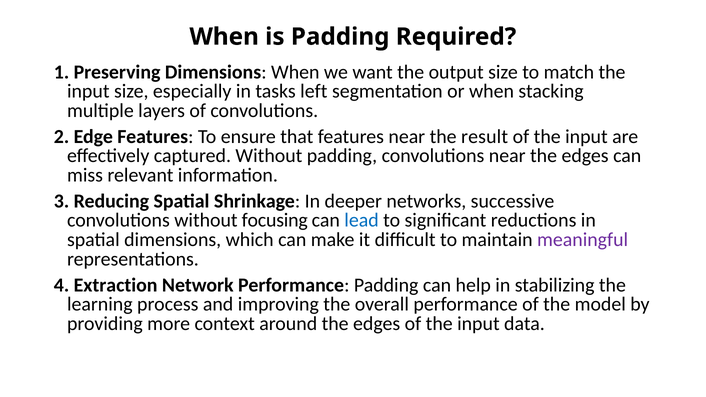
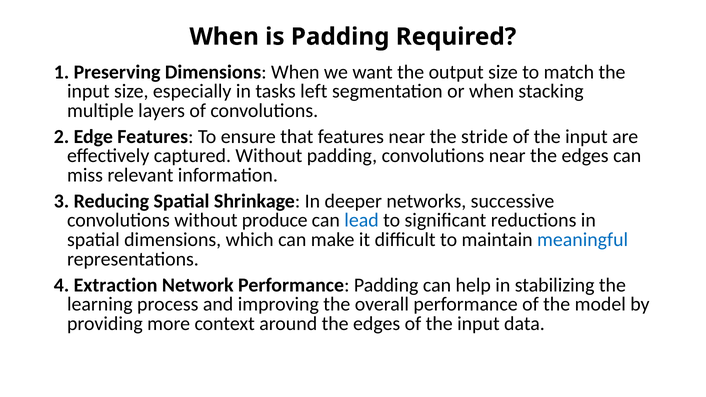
result: result -> stride
focusing: focusing -> produce
meaningful colour: purple -> blue
